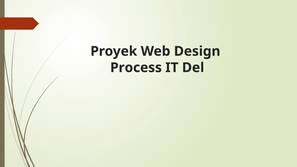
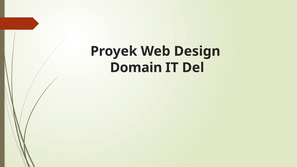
Process: Process -> Domain
